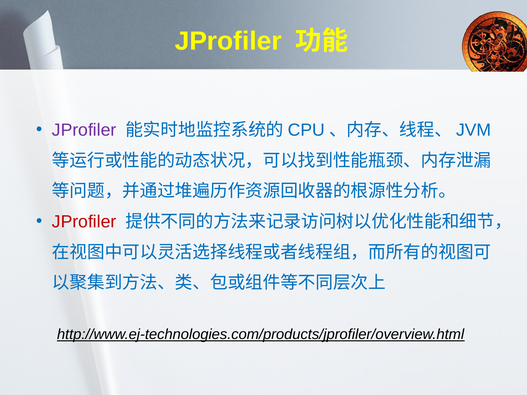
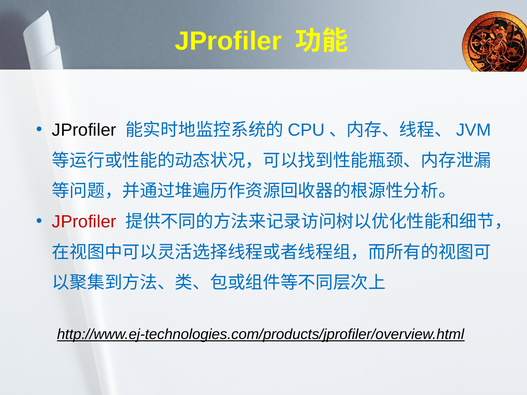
JProfiler at (84, 130) colour: purple -> black
